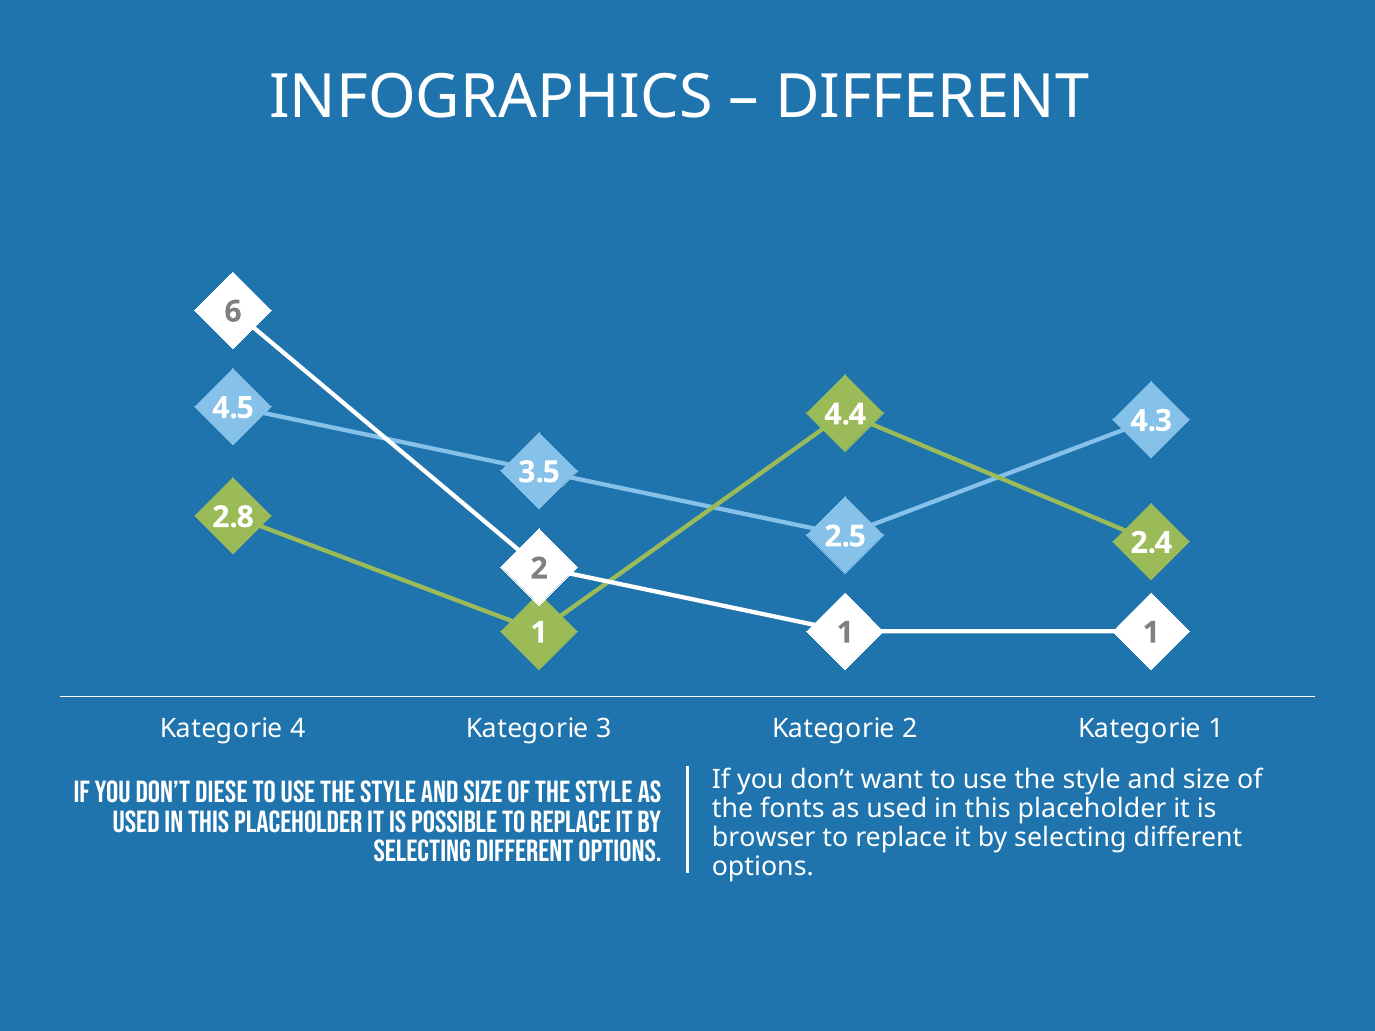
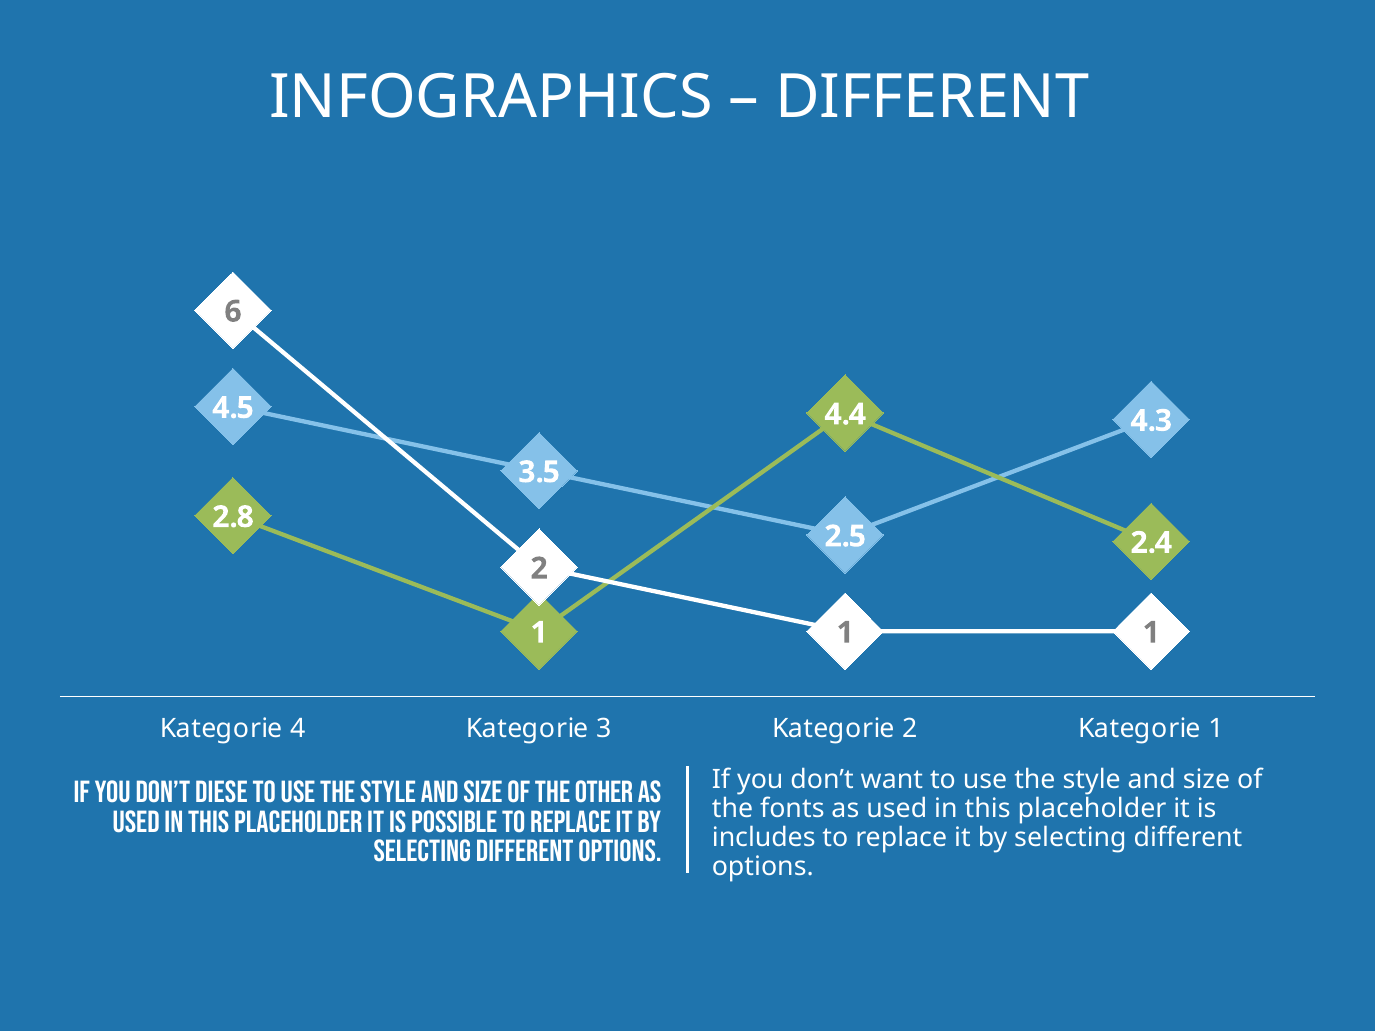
of the style: style -> other
browser: browser -> includes
